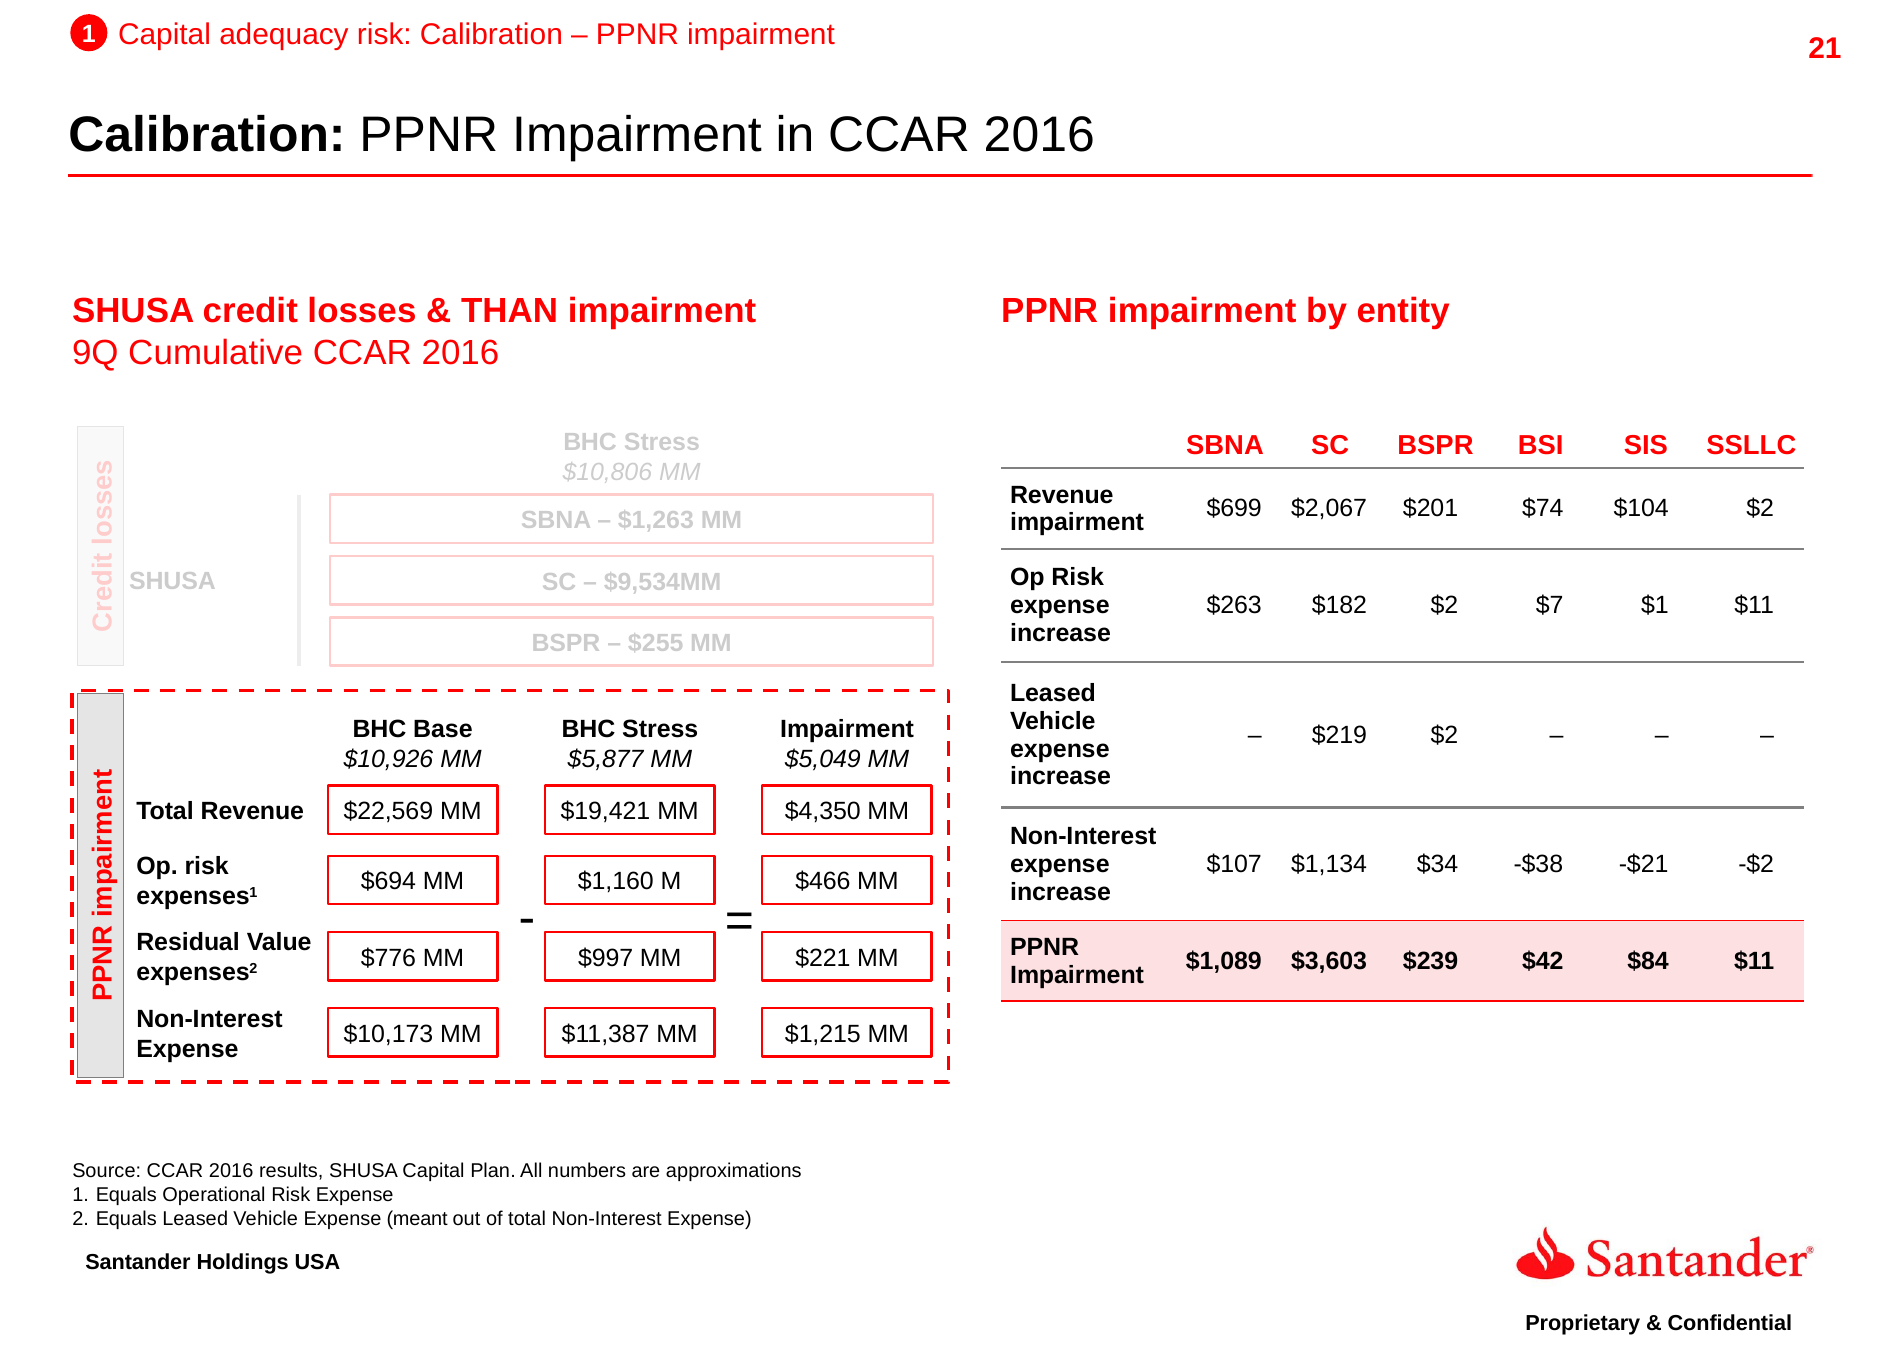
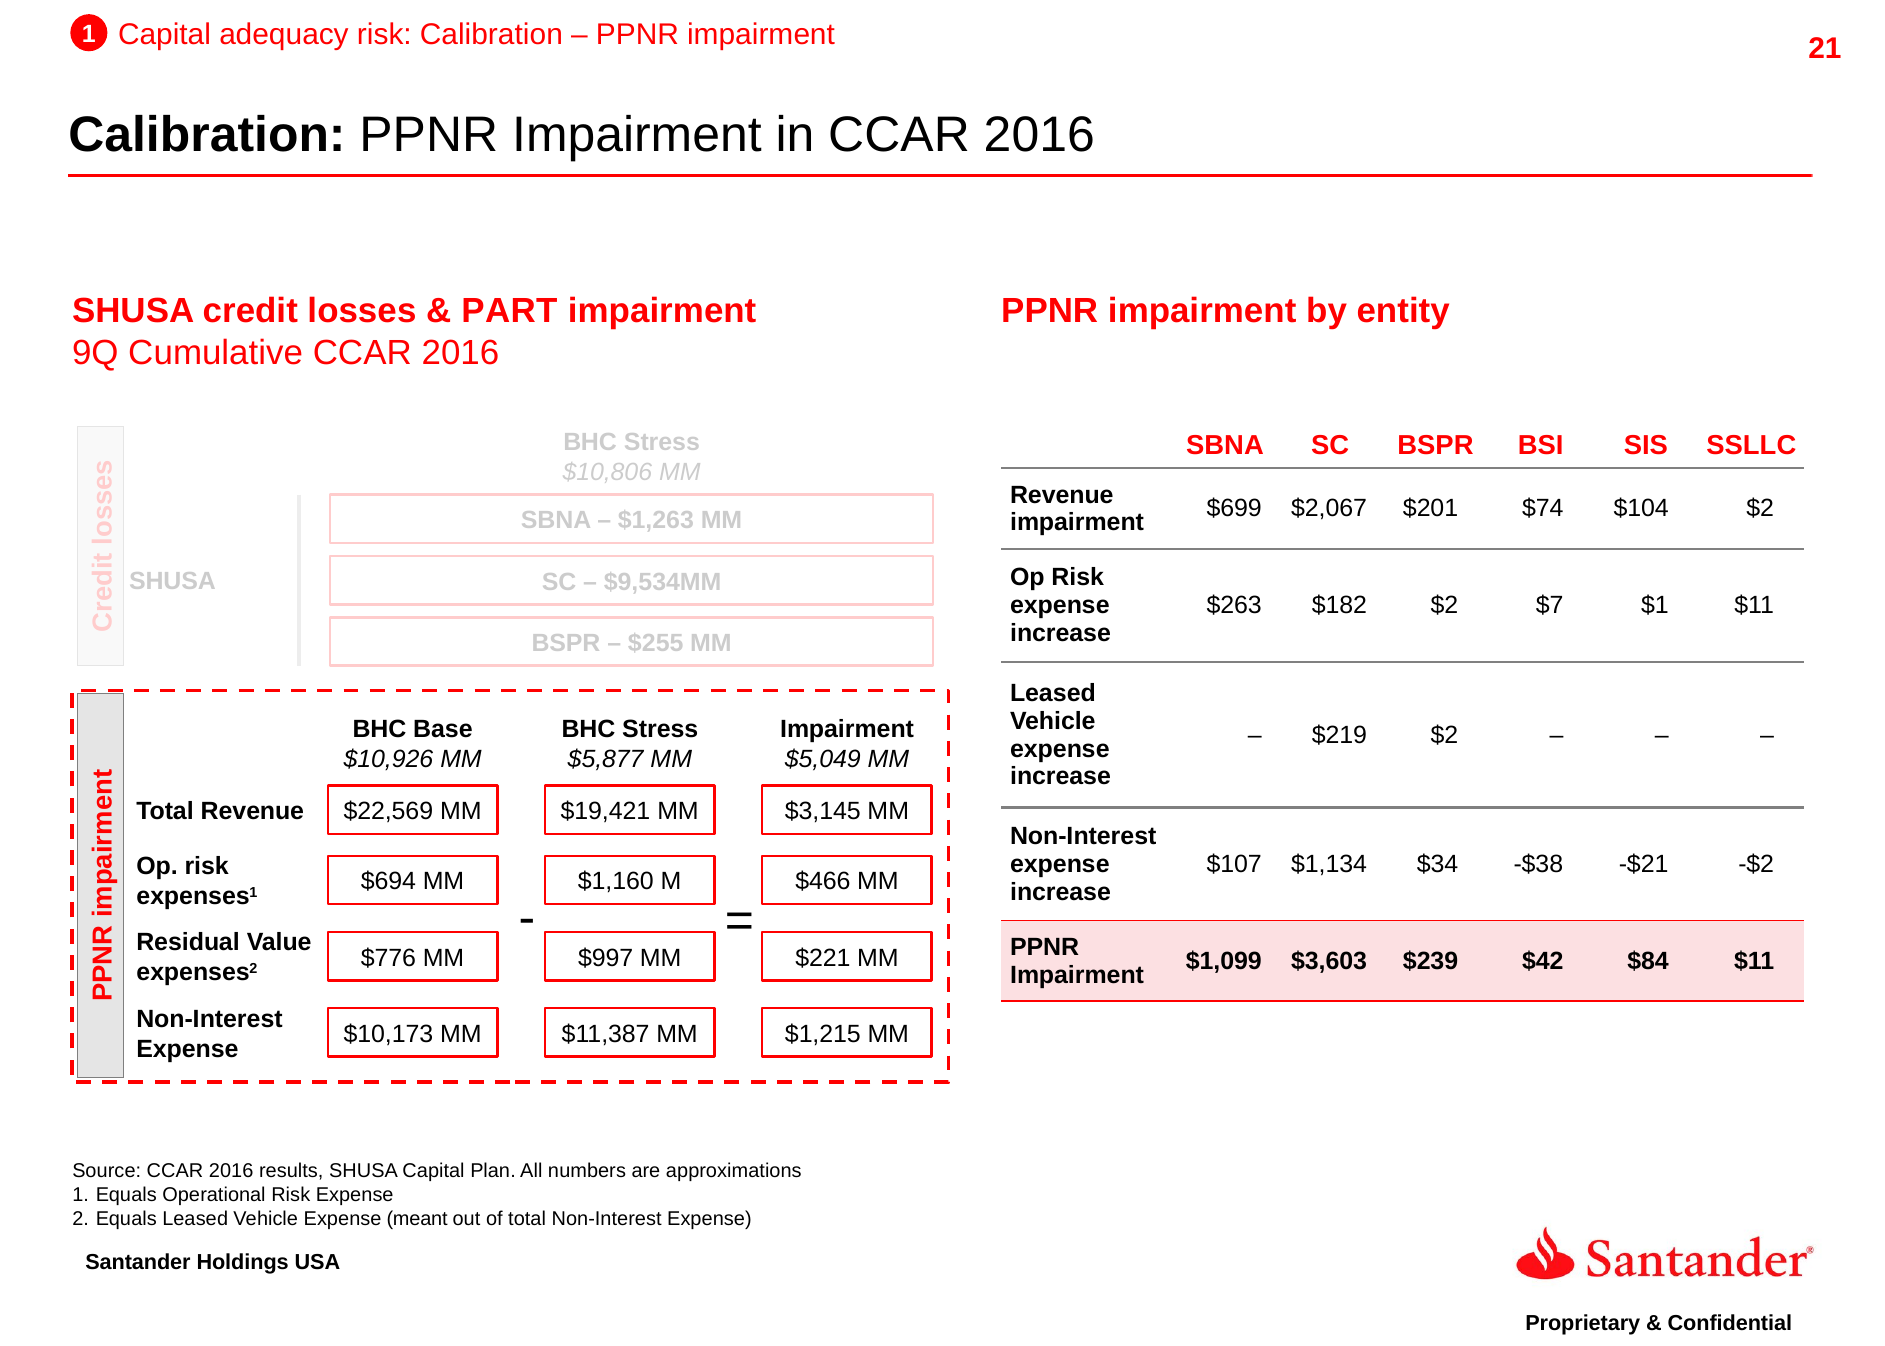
THAN: THAN -> PART
$4,350: $4,350 -> $3,145
$1,089: $1,089 -> $1,099
